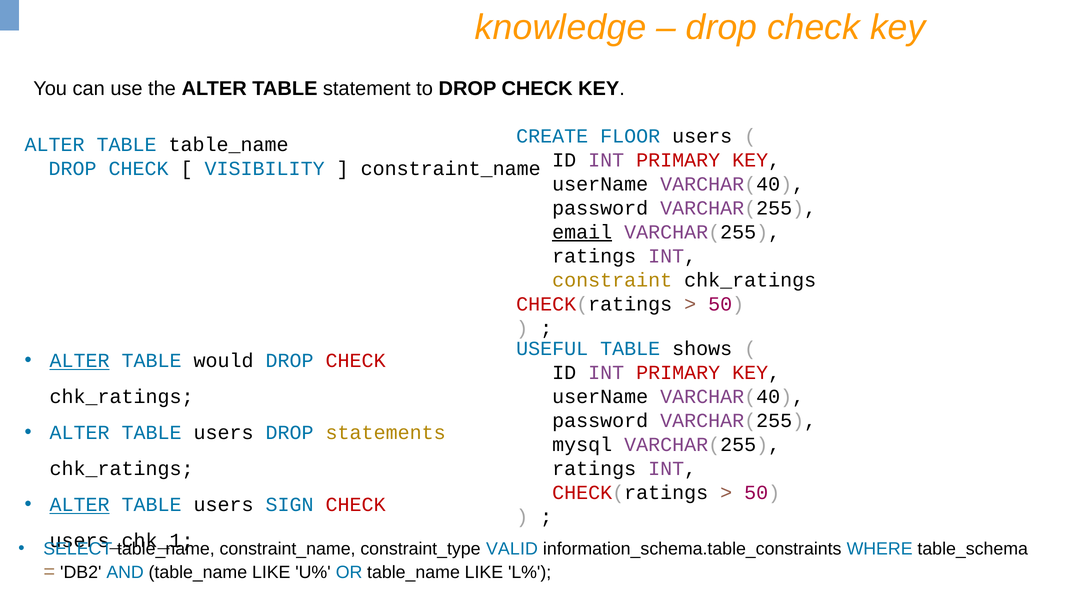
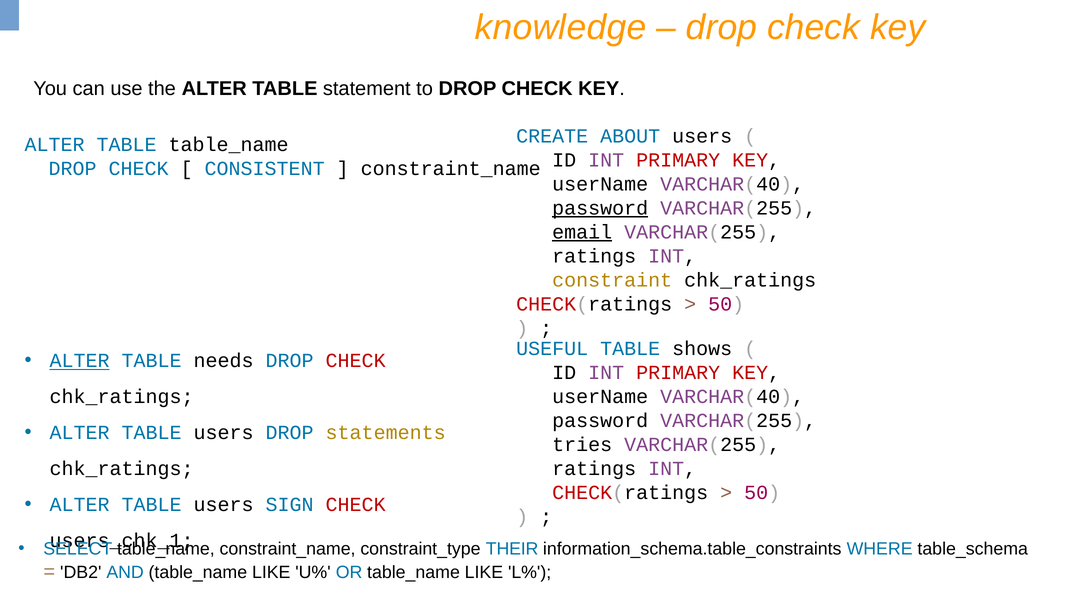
FLOOR: FLOOR -> ABOUT
VISIBILITY: VISIBILITY -> CONSISTENT
password at (600, 208) underline: none -> present
would: would -> needs
mysql: mysql -> tries
ALTER at (80, 505) underline: present -> none
VALID: VALID -> THEIR
